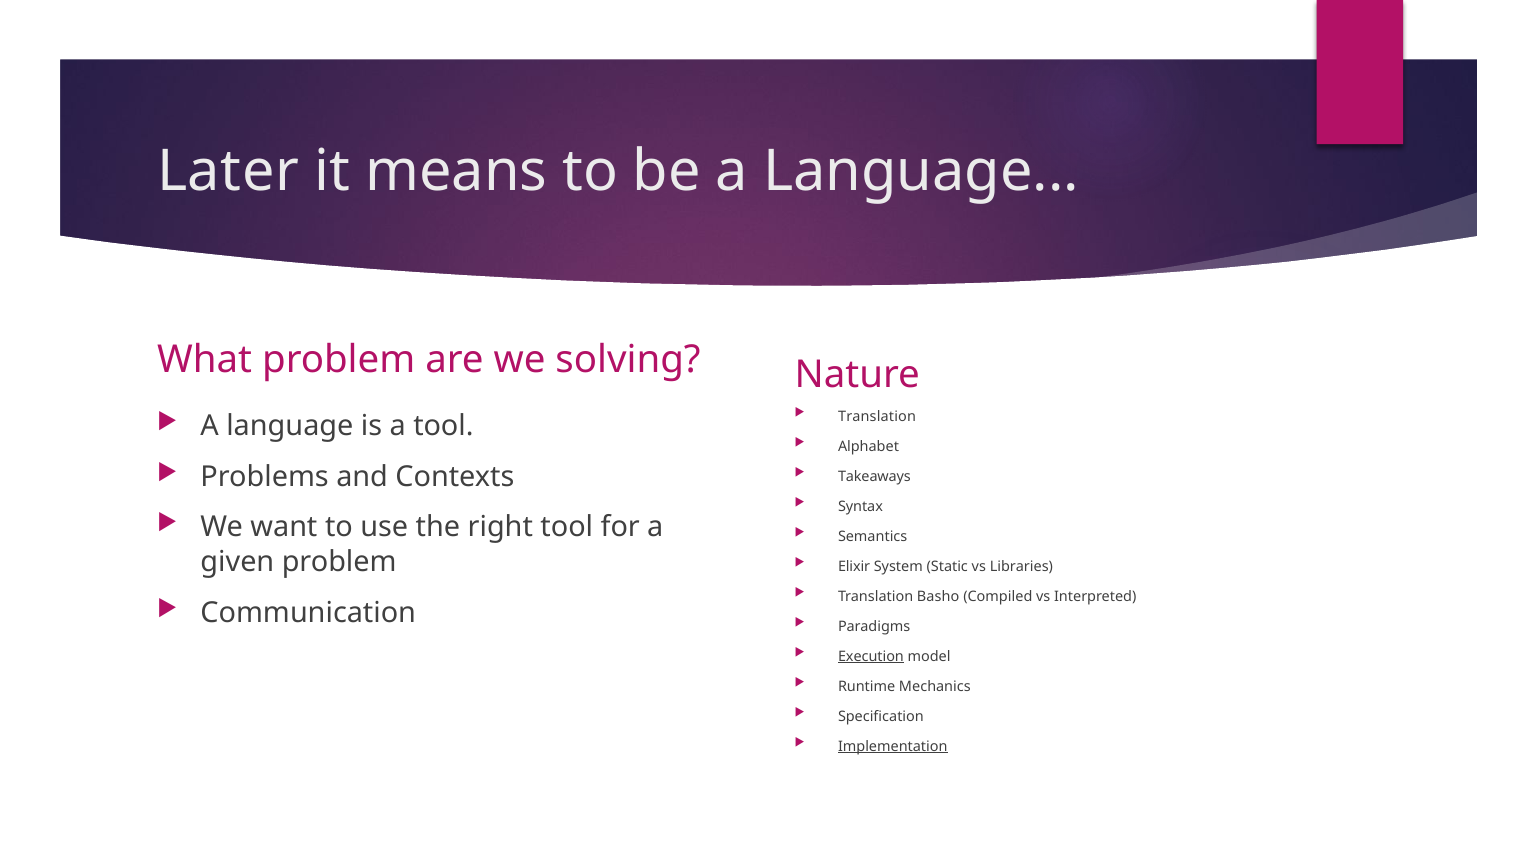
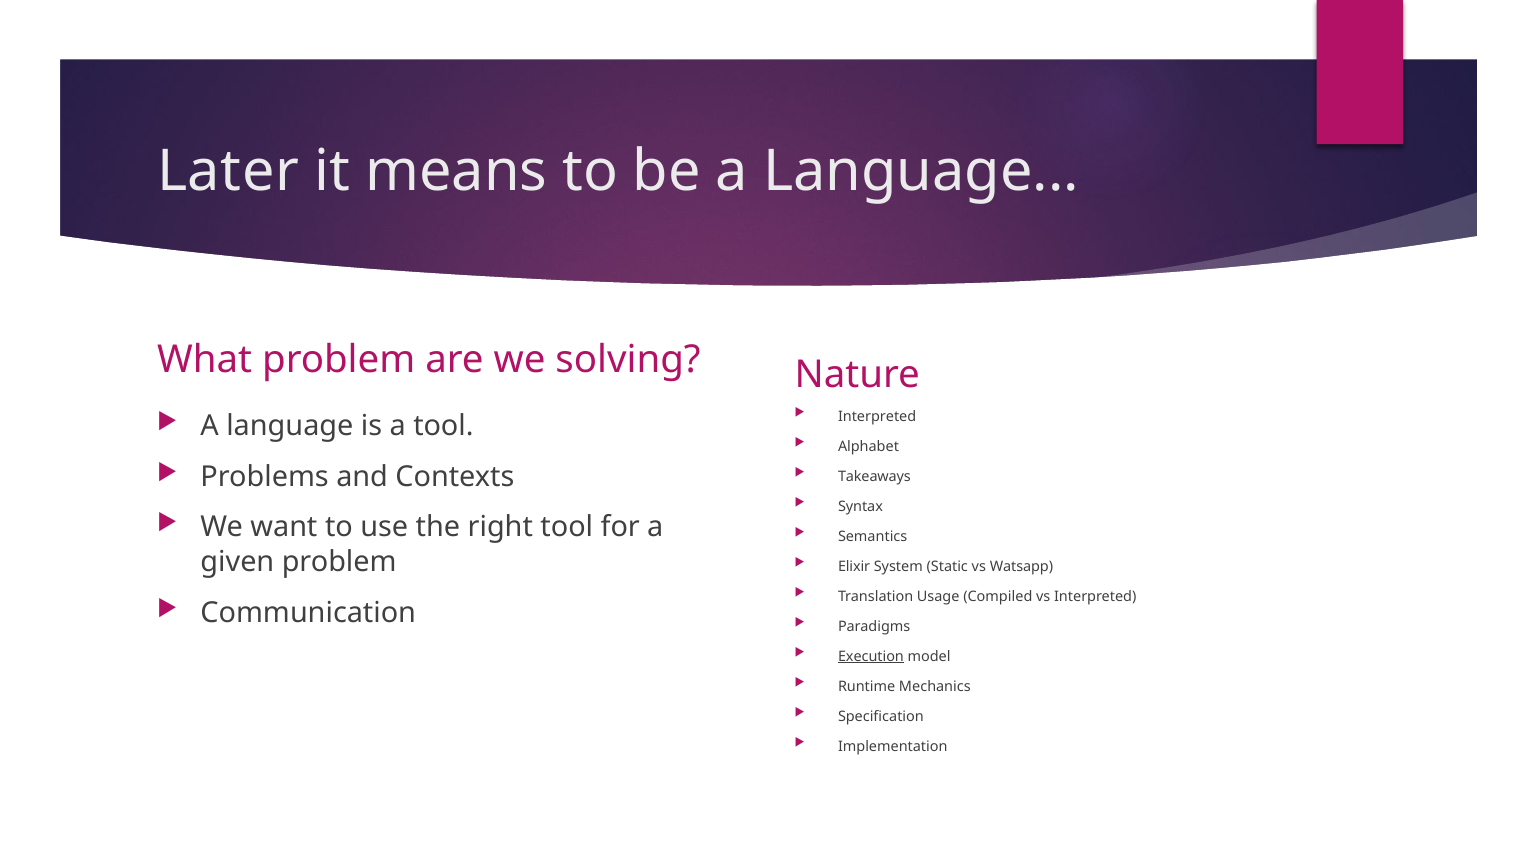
Translation at (877, 417): Translation -> Interpreted
Libraries: Libraries -> Watsapp
Basho: Basho -> Usage
Implementation underline: present -> none
